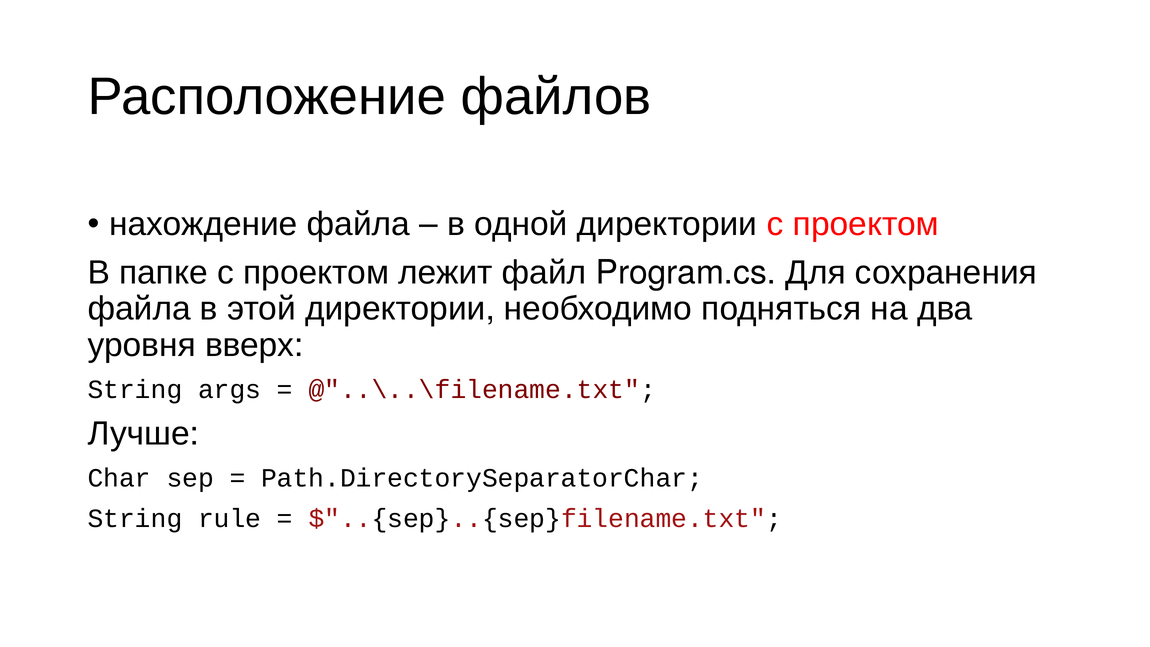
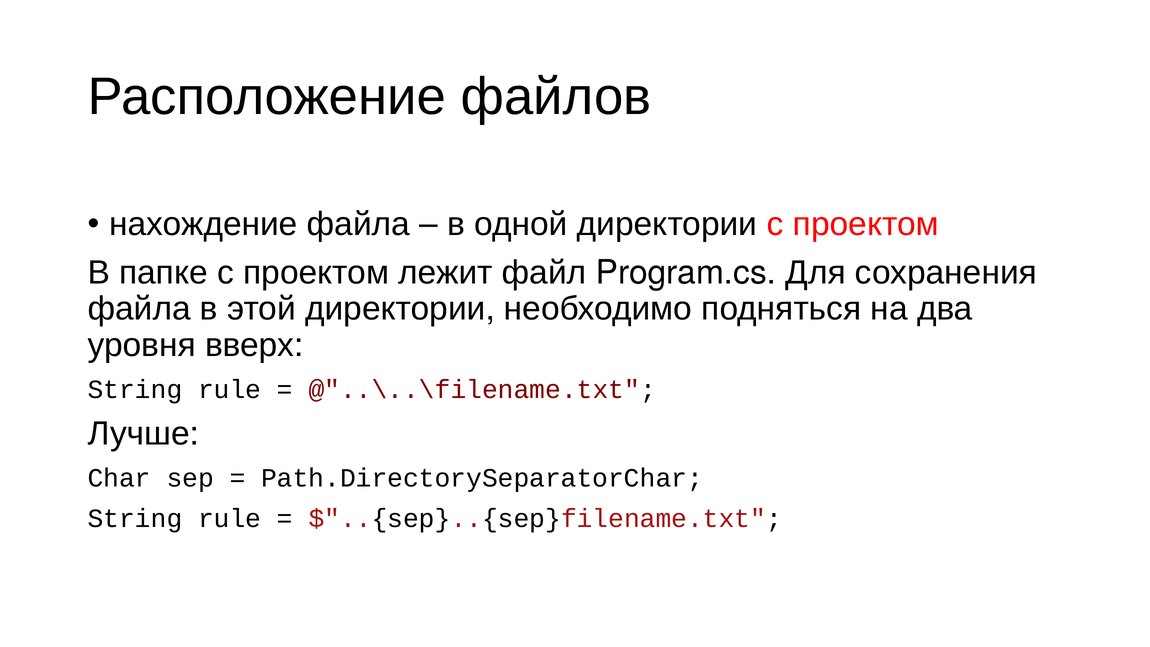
args at (230, 389): args -> rule
